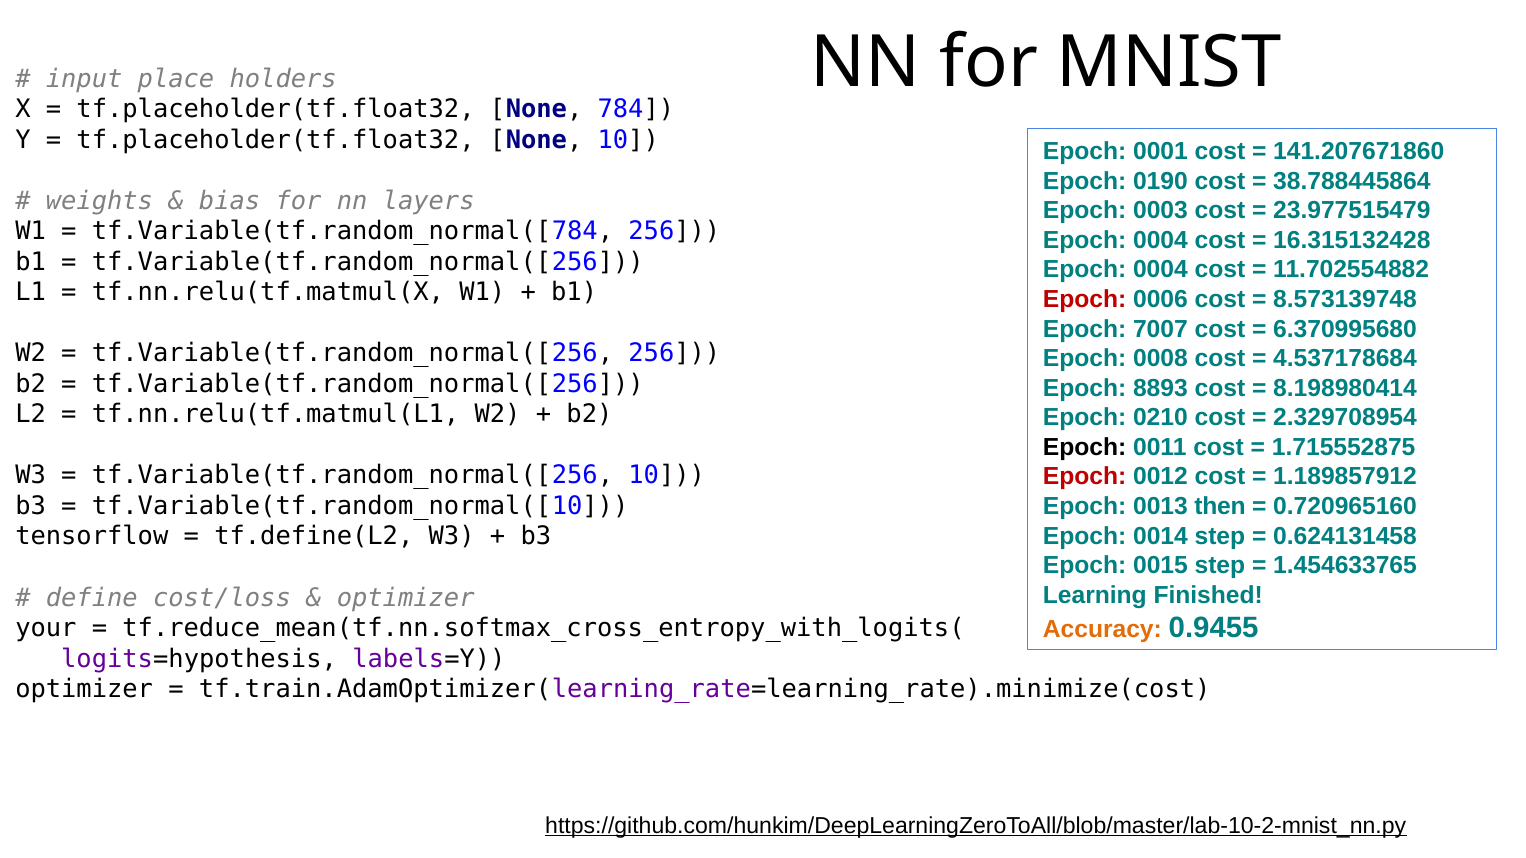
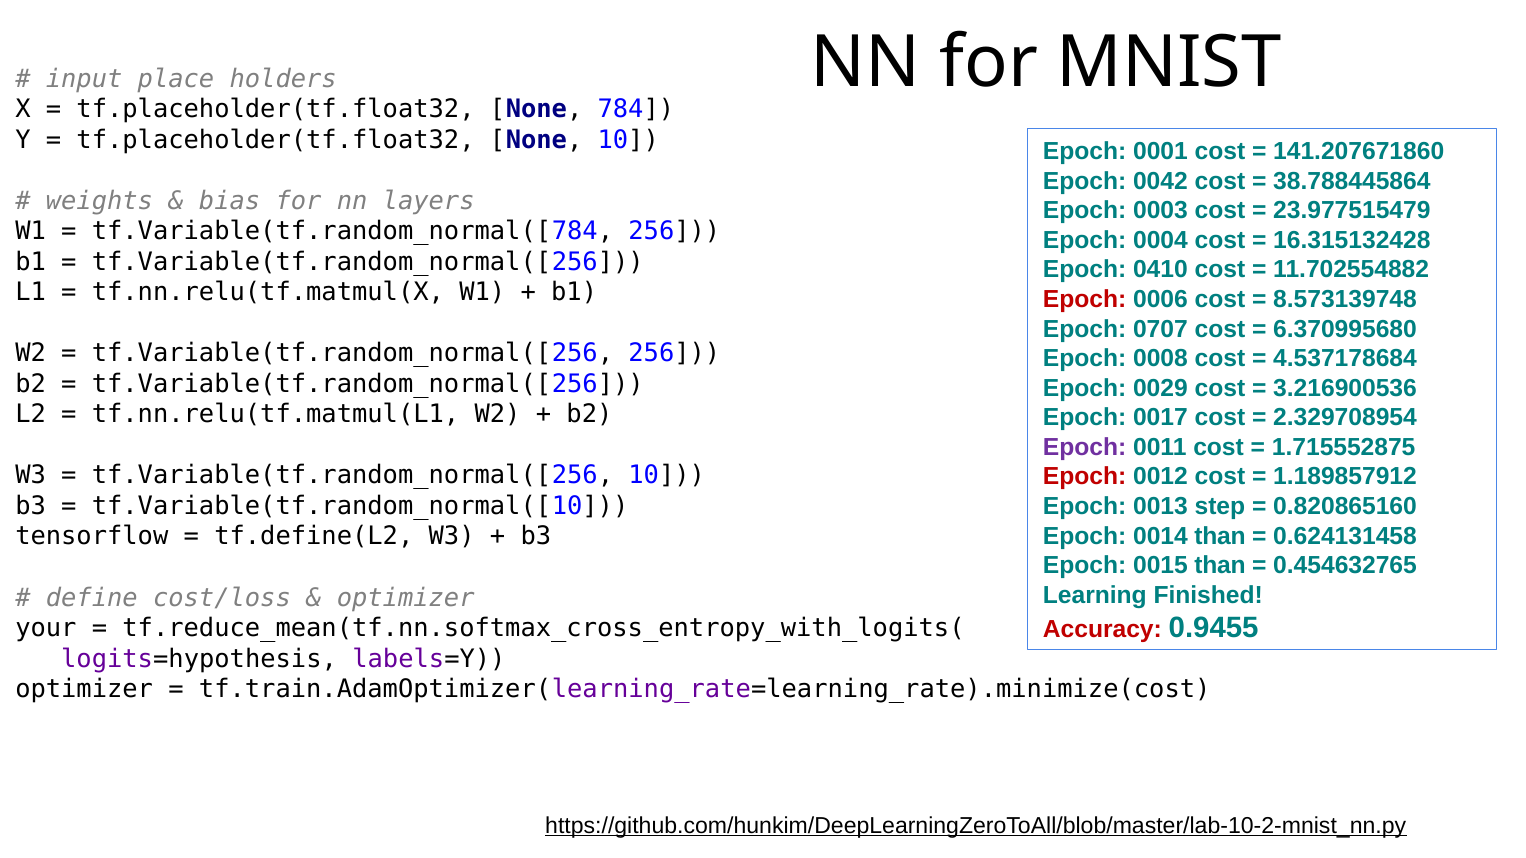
0190: 0190 -> 0042
0004 at (1160, 270): 0004 -> 0410
7007: 7007 -> 0707
8893: 8893 -> 0029
8.198980414: 8.198980414 -> 3.216900536
0210: 0210 -> 0017
Epoch at (1085, 447) colour: black -> purple
then: then -> step
0.720965160: 0.720965160 -> 0.820865160
0014 step: step -> than
0015 step: step -> than
1.454633765: 1.454633765 -> 0.454632765
Accuracy colour: orange -> red
